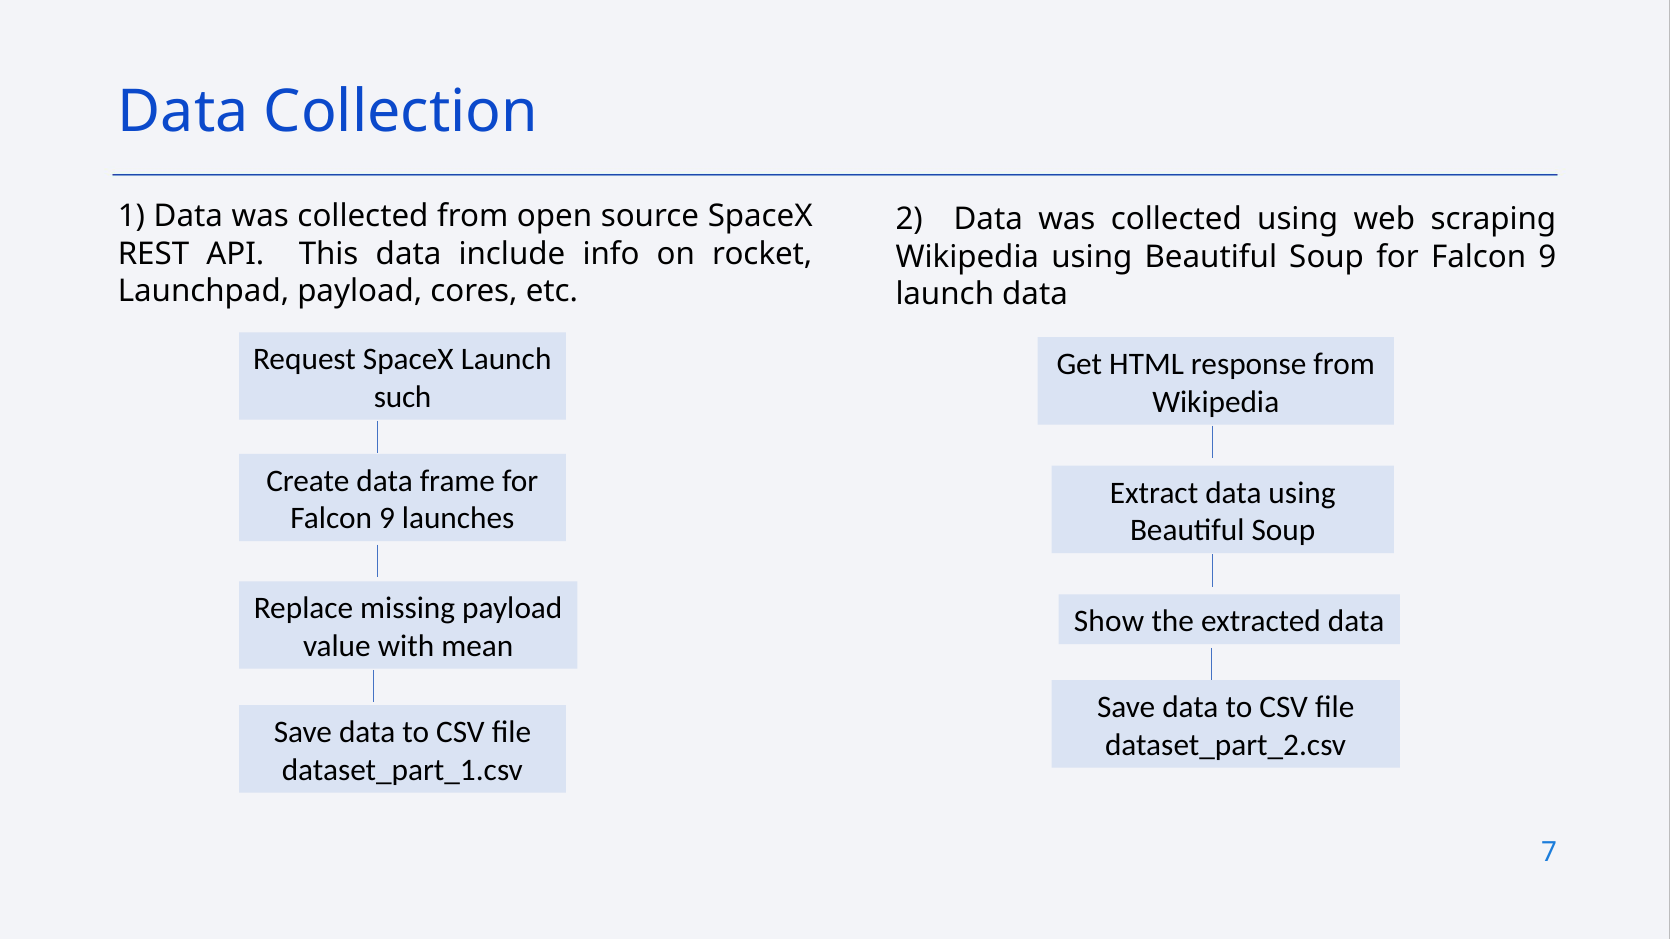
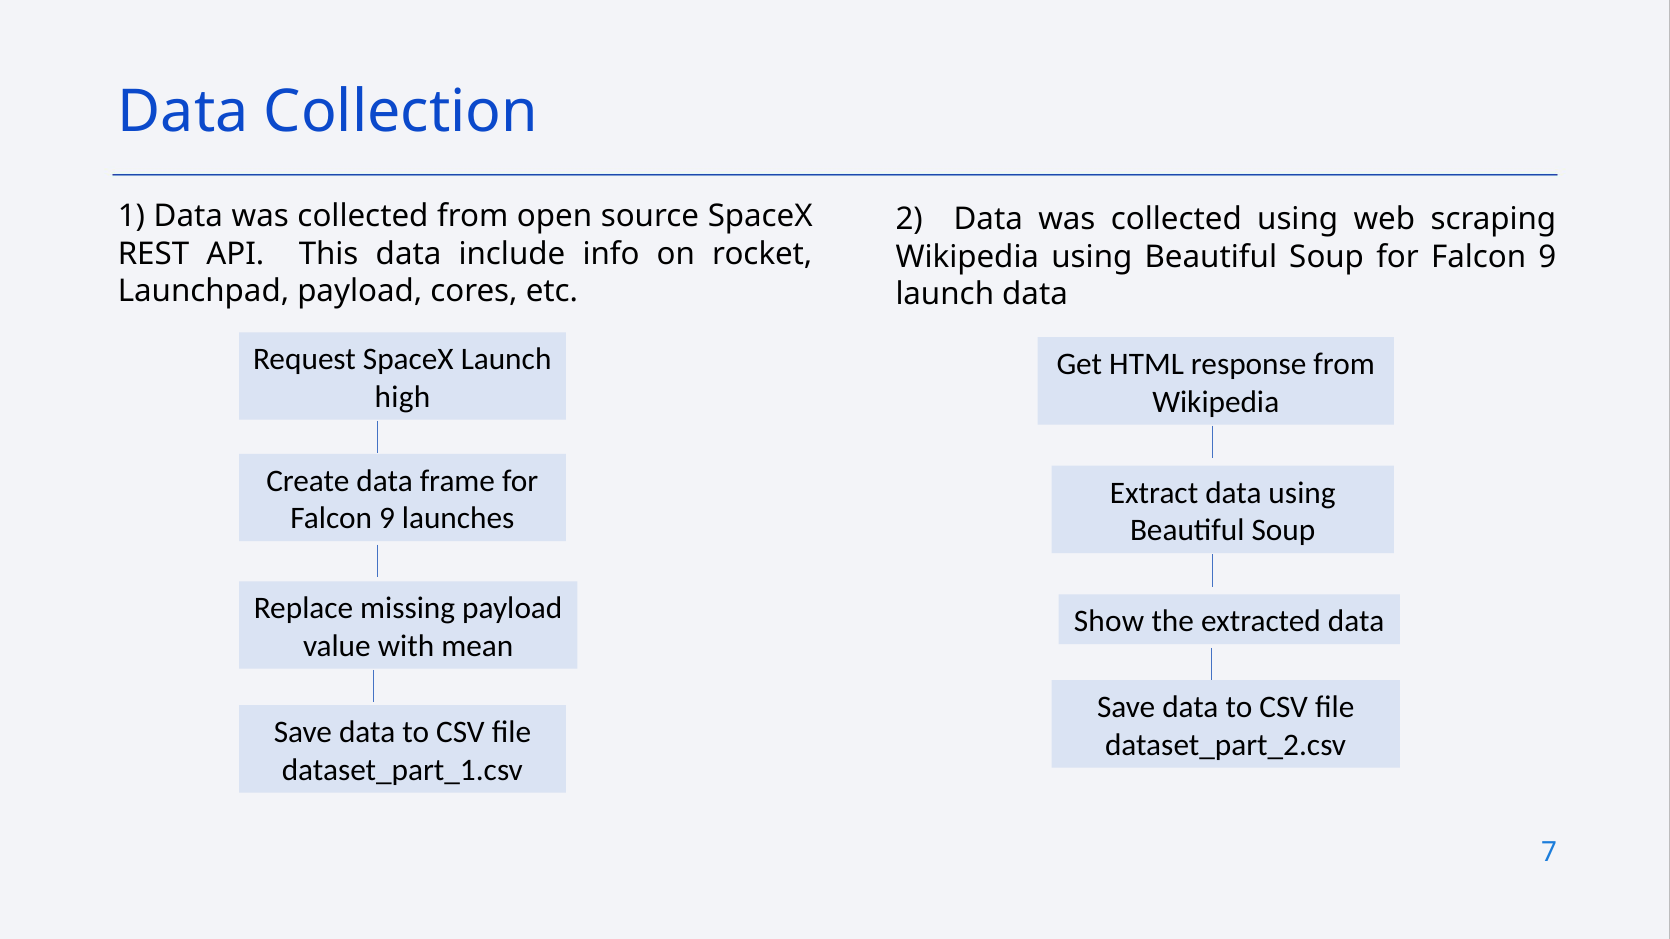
such: such -> high
